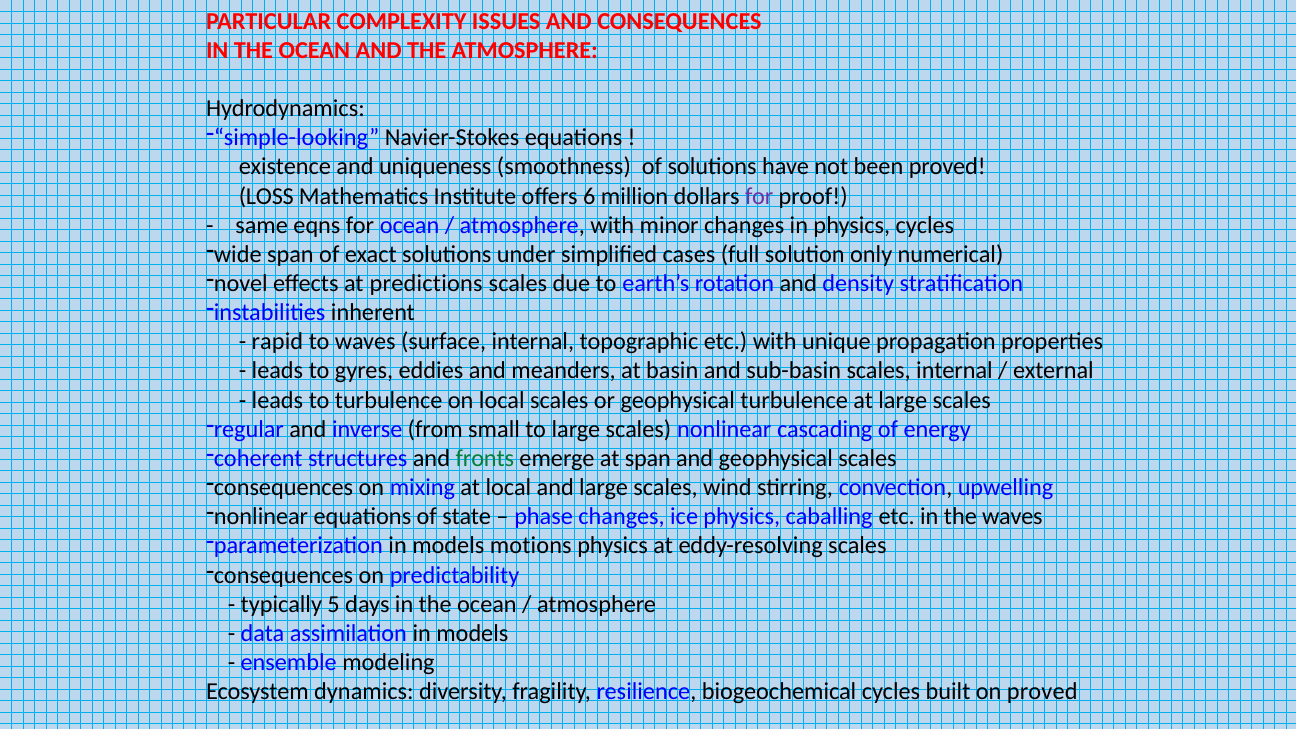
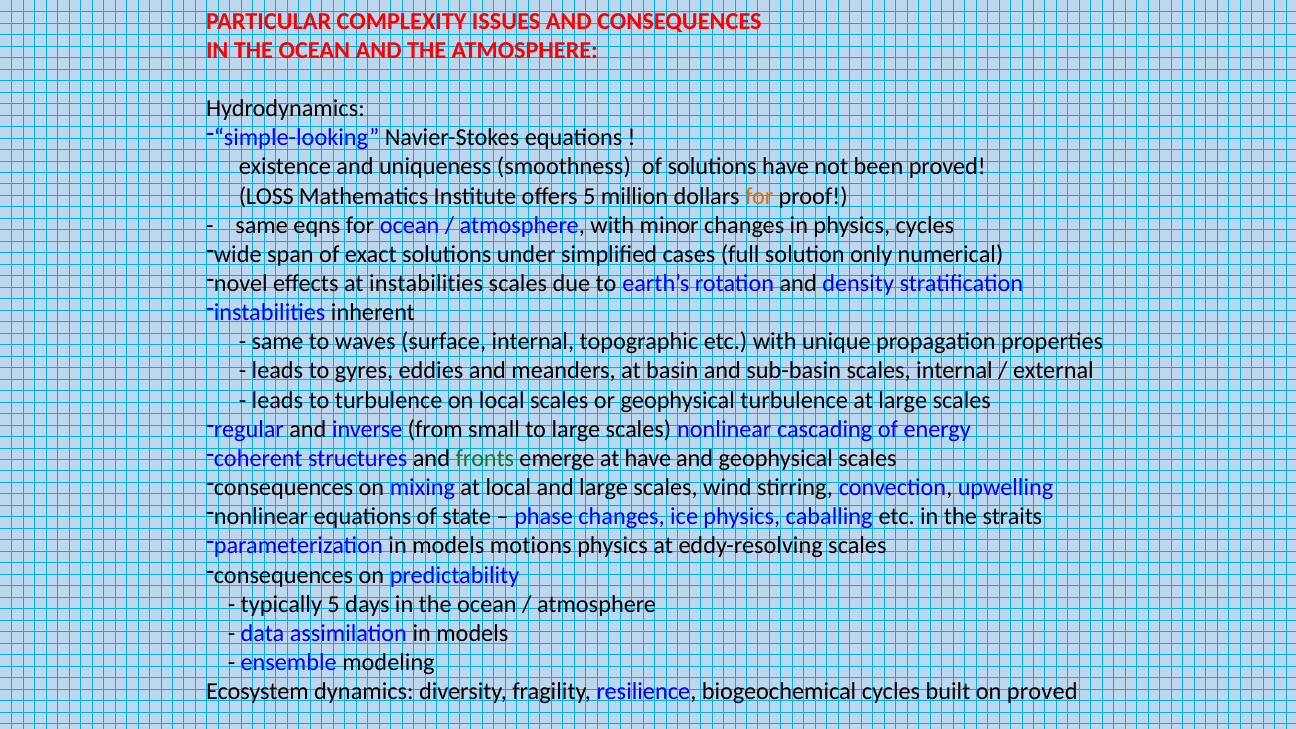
offers 6: 6 -> 5
for at (759, 196) colour: purple -> orange
at predictions: predictions -> instabilities
rapid at (277, 342): rapid -> same
at span: span -> have
the waves: waves -> straits
